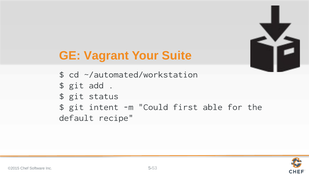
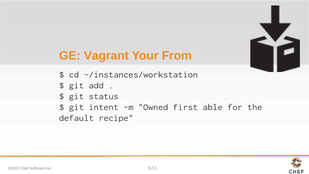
Suite: Suite -> From
~/automated/workstation: ~/automated/workstation -> ~/instances/workstation
Could: Could -> Owned
